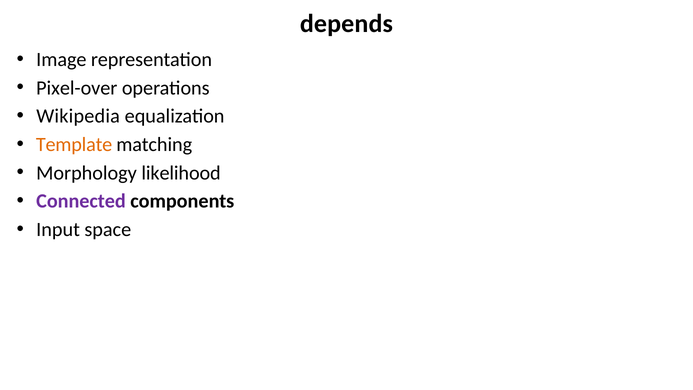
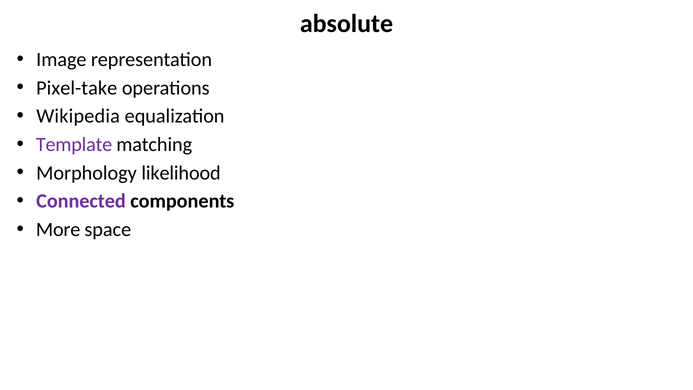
depends: depends -> absolute
Pixel-over: Pixel-over -> Pixel-take
Template colour: orange -> purple
Input: Input -> More
